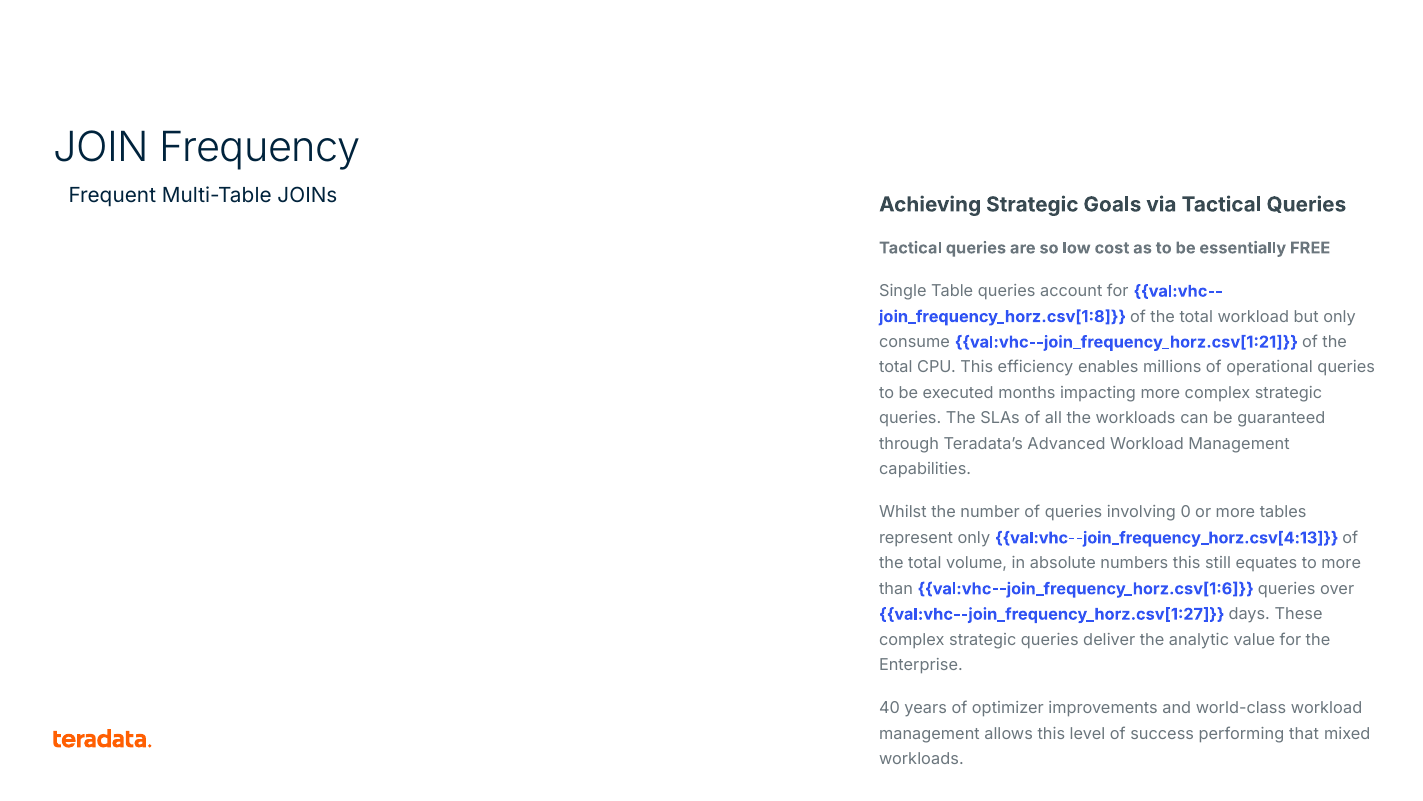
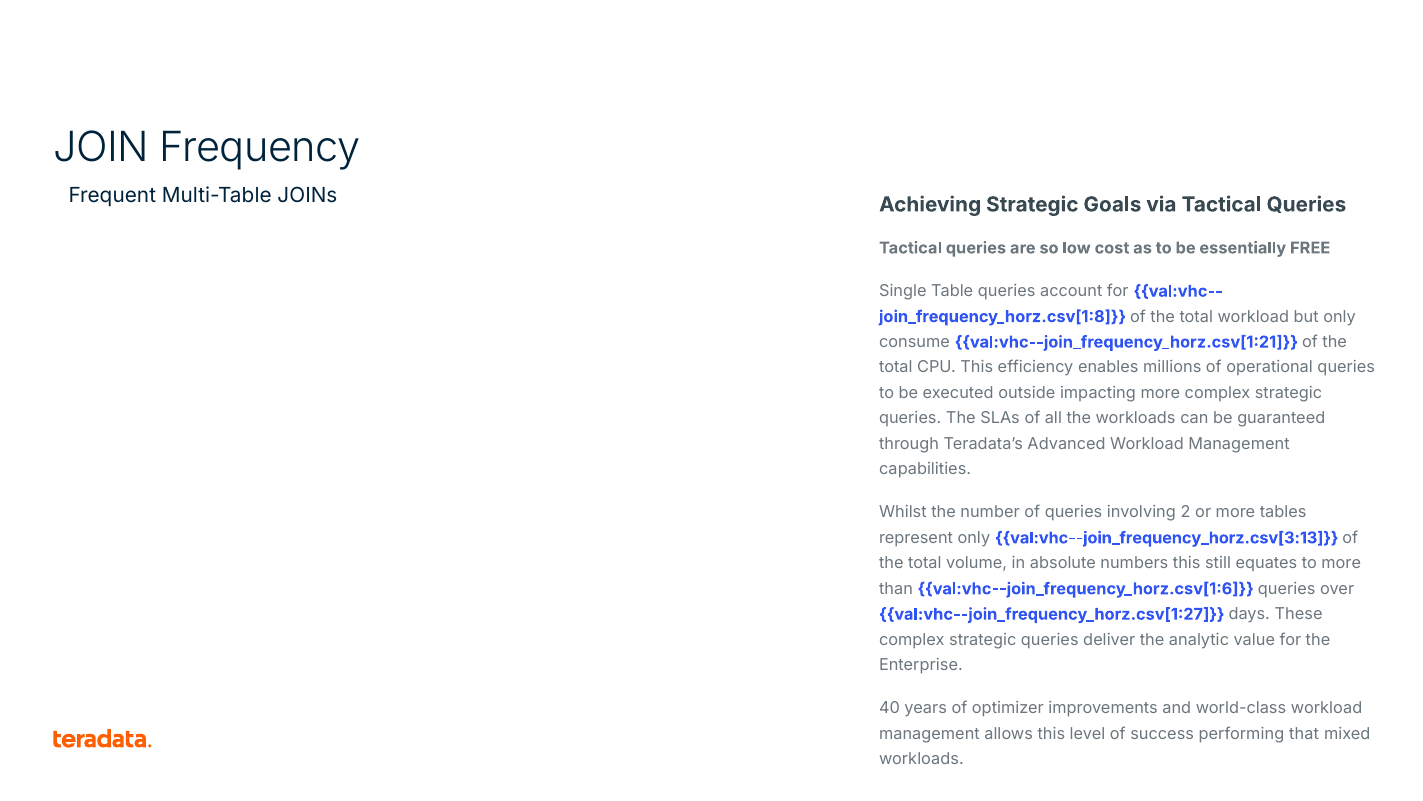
months: months -> outside
0: 0 -> 2
val:vhc--join_frequency_horz.csv[4:13: val:vhc--join_frequency_horz.csv[4:13 -> val:vhc--join_frequency_horz.csv[3:13
